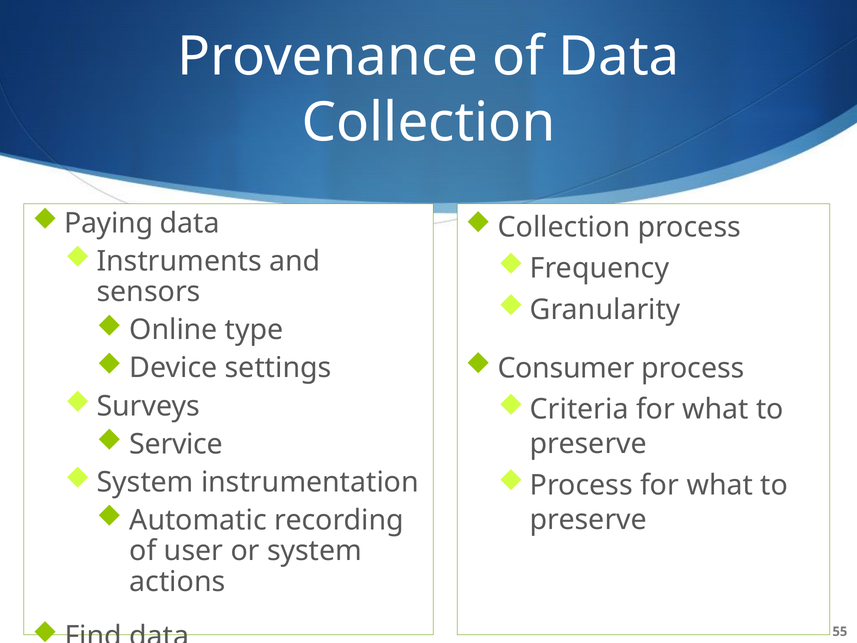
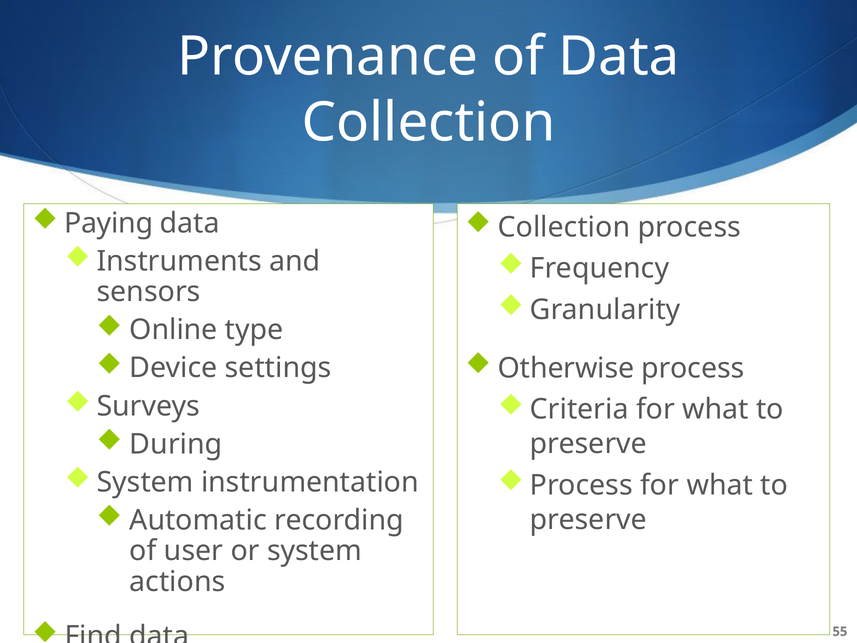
Consumer: Consumer -> Otherwise
Service: Service -> During
